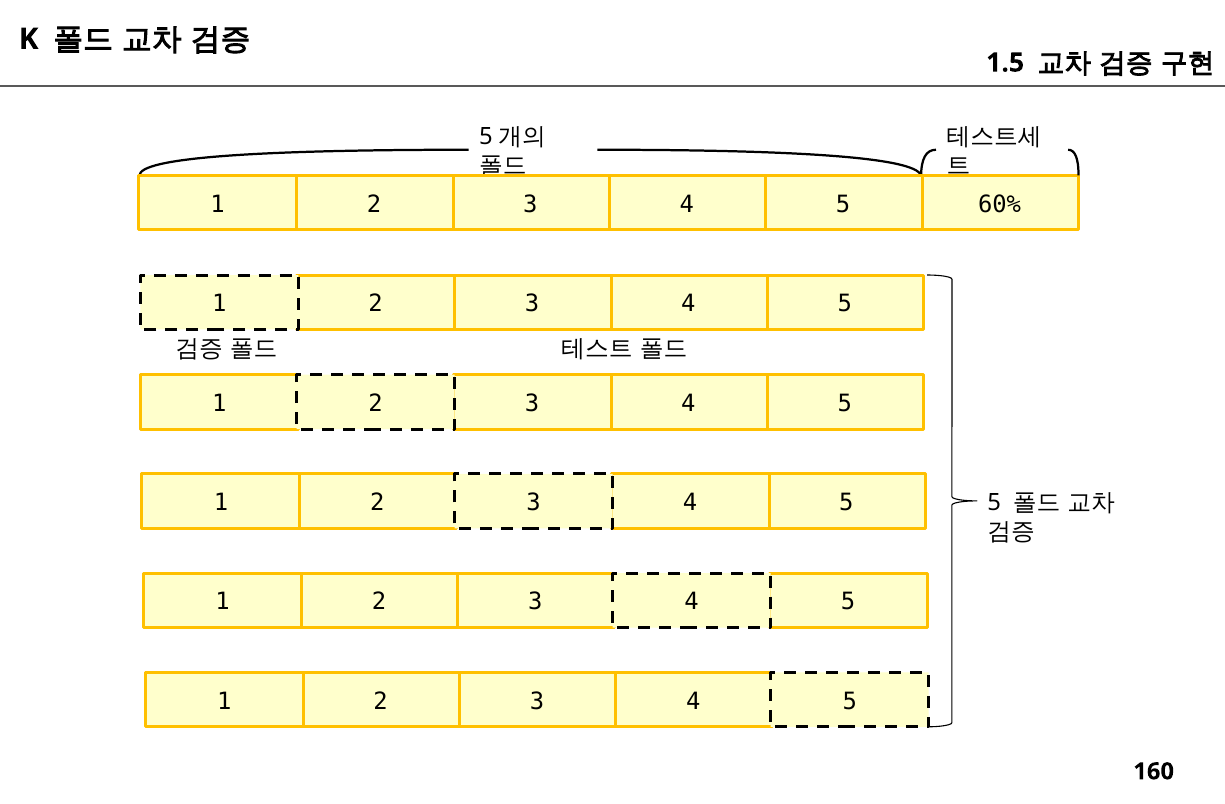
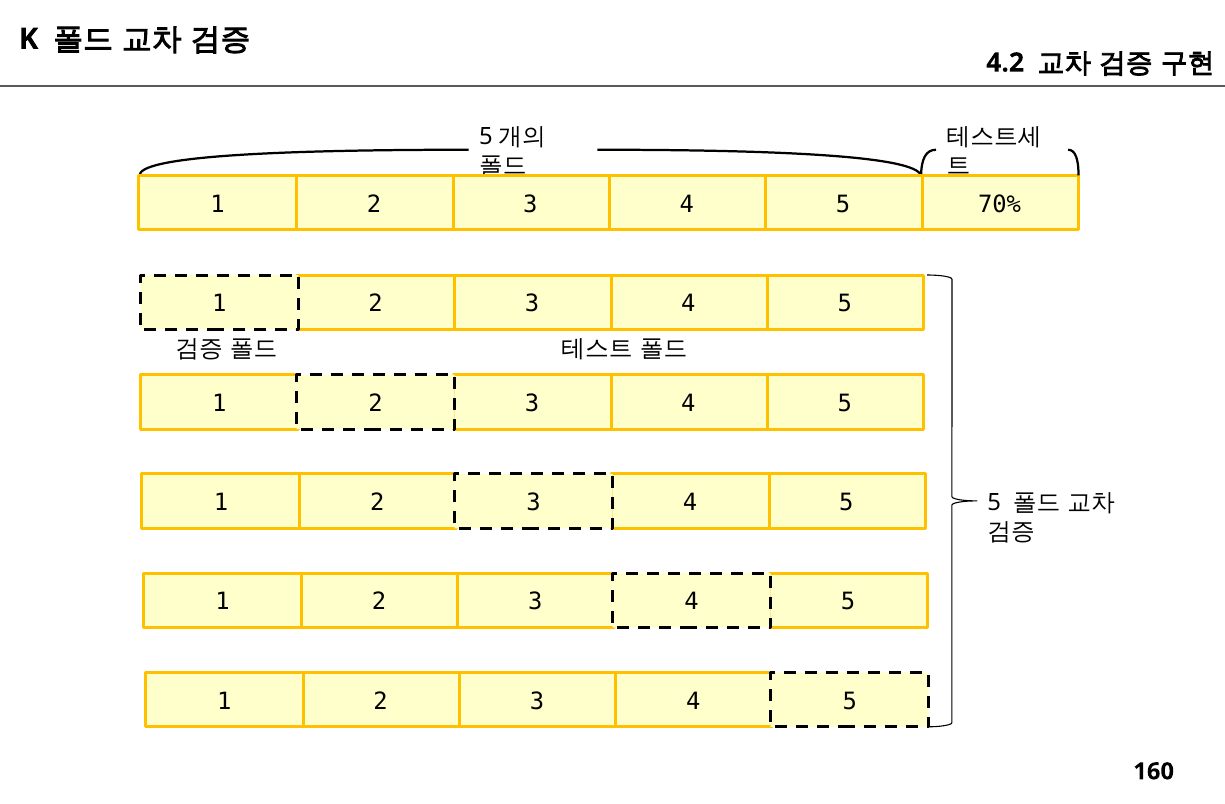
1.5: 1.5 -> 4.2
60%: 60% -> 70%
